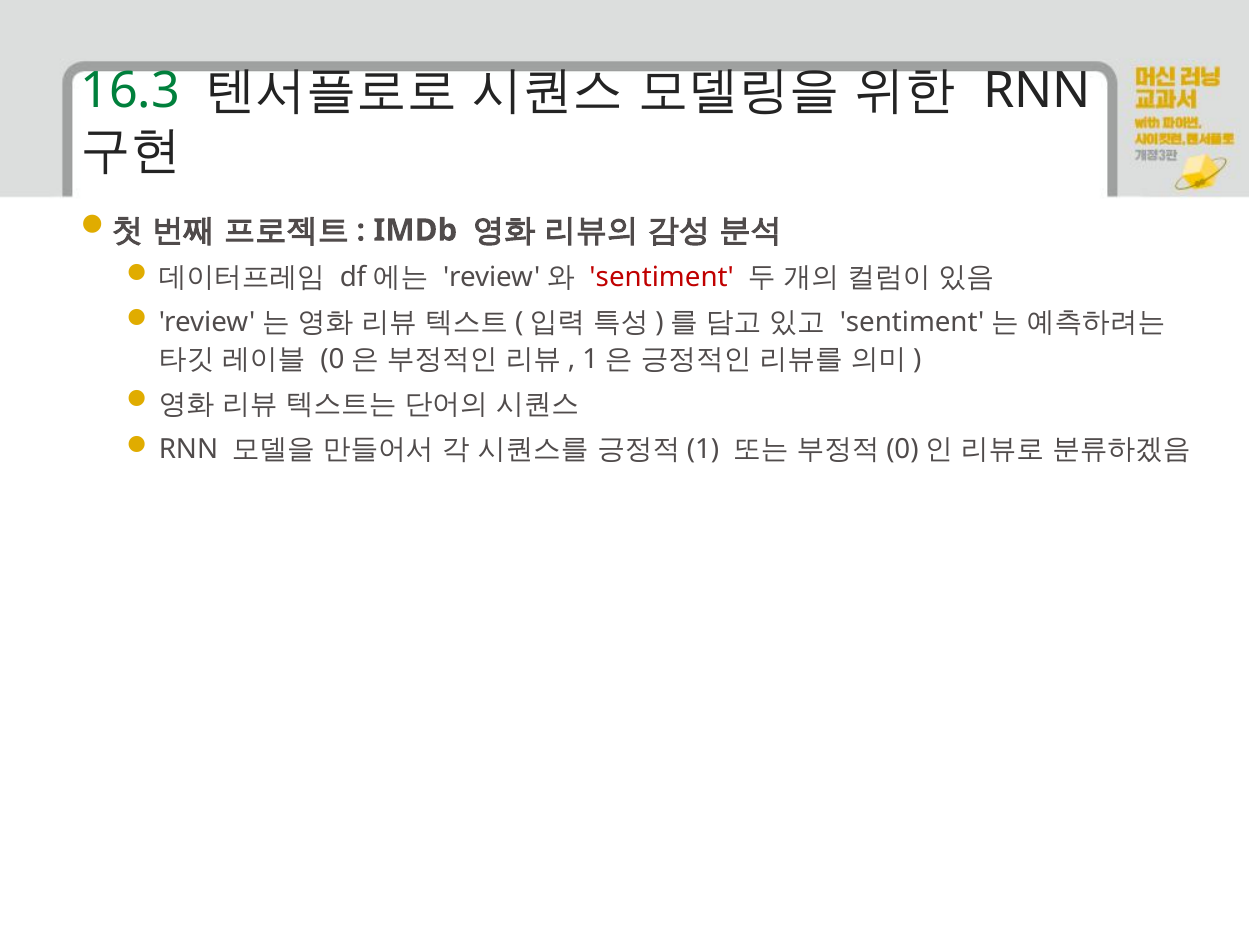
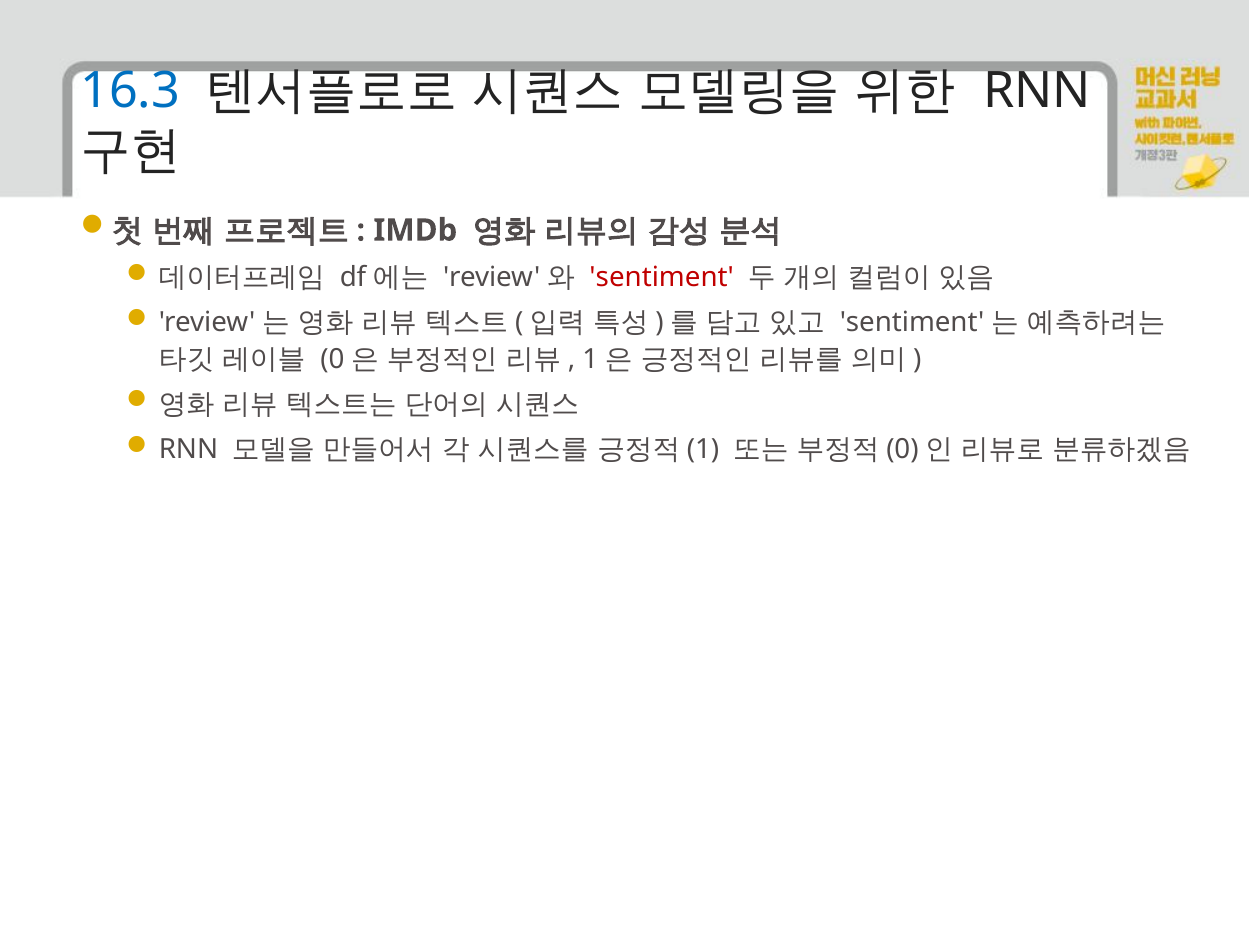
16.3 colour: green -> blue
